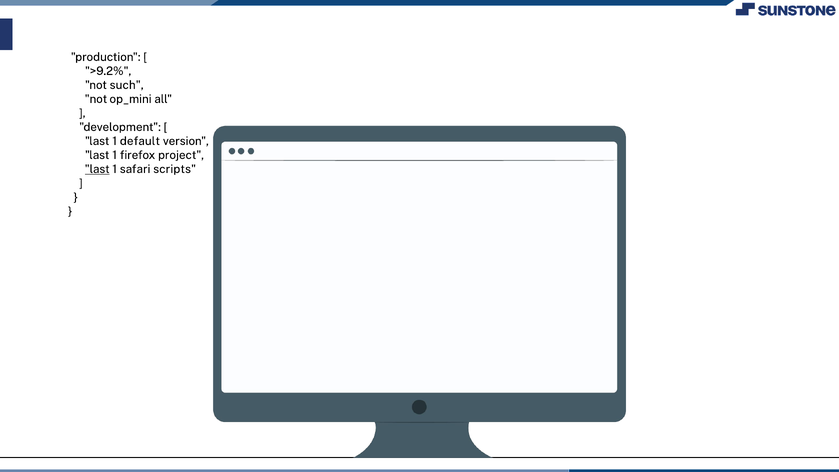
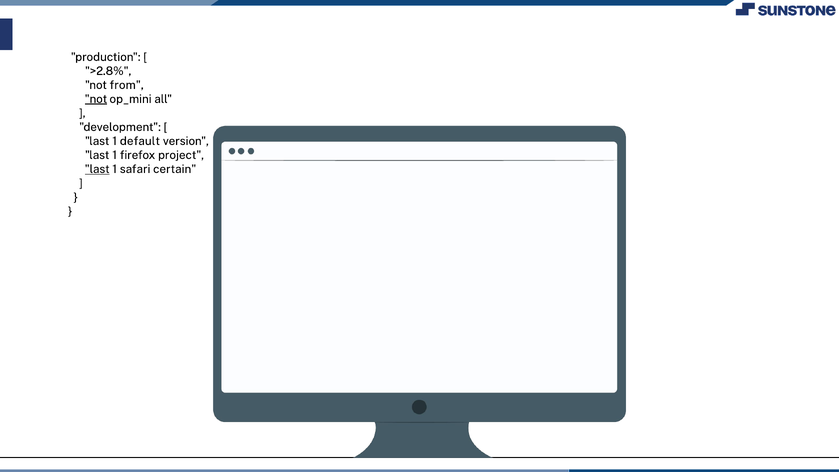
>9.2%: >9.2% -> >2.8%
such: such -> from
not at (96, 99) underline: none -> present
scripts: scripts -> certain
